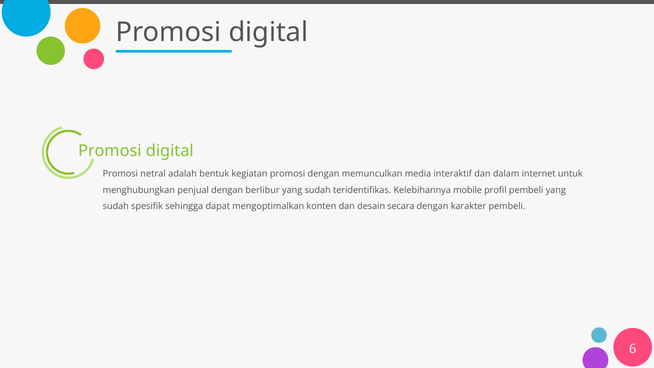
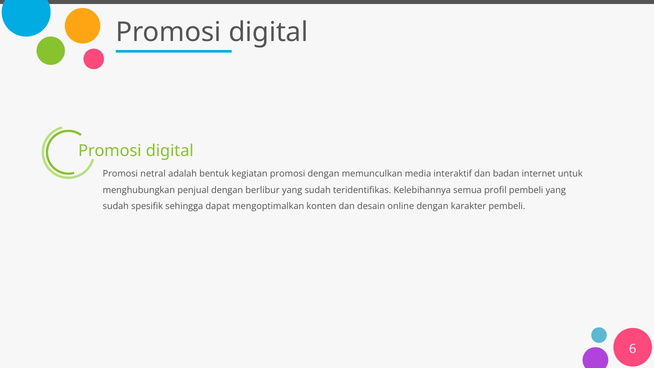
dalam: dalam -> badan
mobile: mobile -> semua
secara: secara -> online
